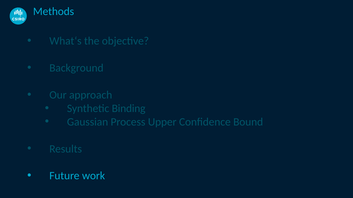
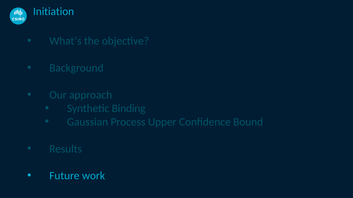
Methods: Methods -> Initiation
